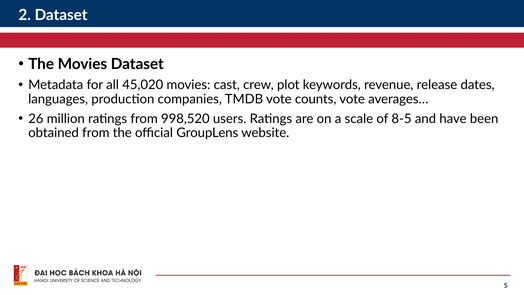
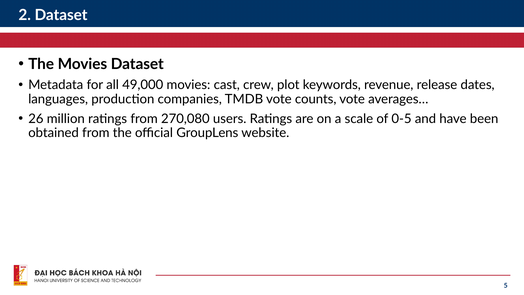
45,020: 45,020 -> 49,000
998,520: 998,520 -> 270,080
8-5: 8-5 -> 0-5
